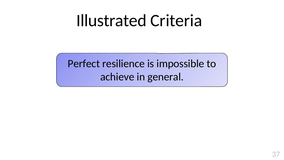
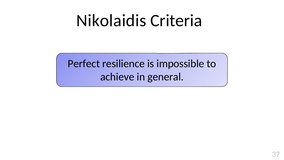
Illustrated: Illustrated -> Nikolaidis
